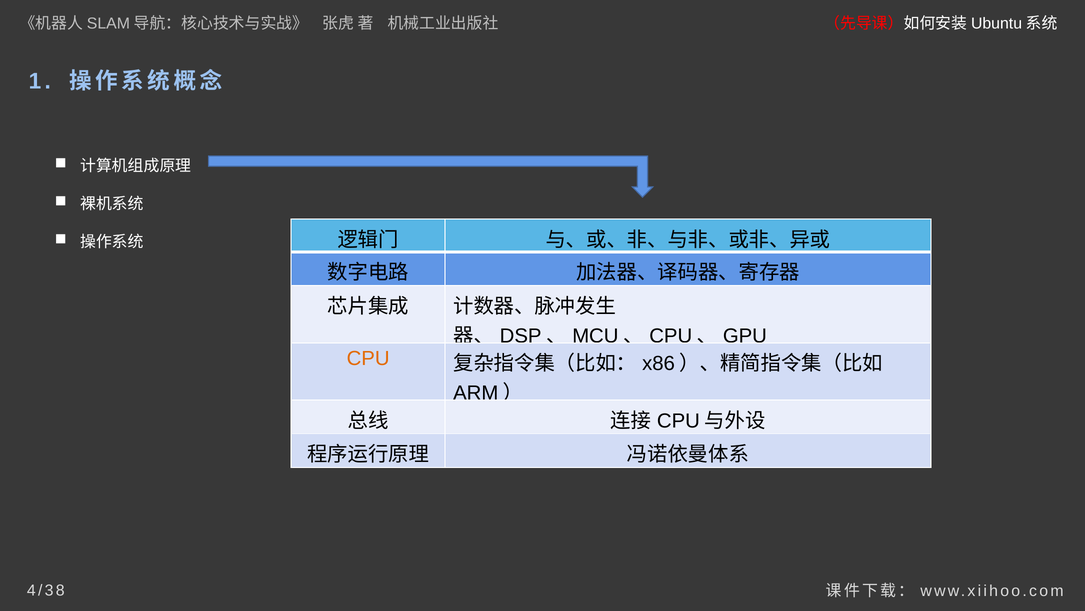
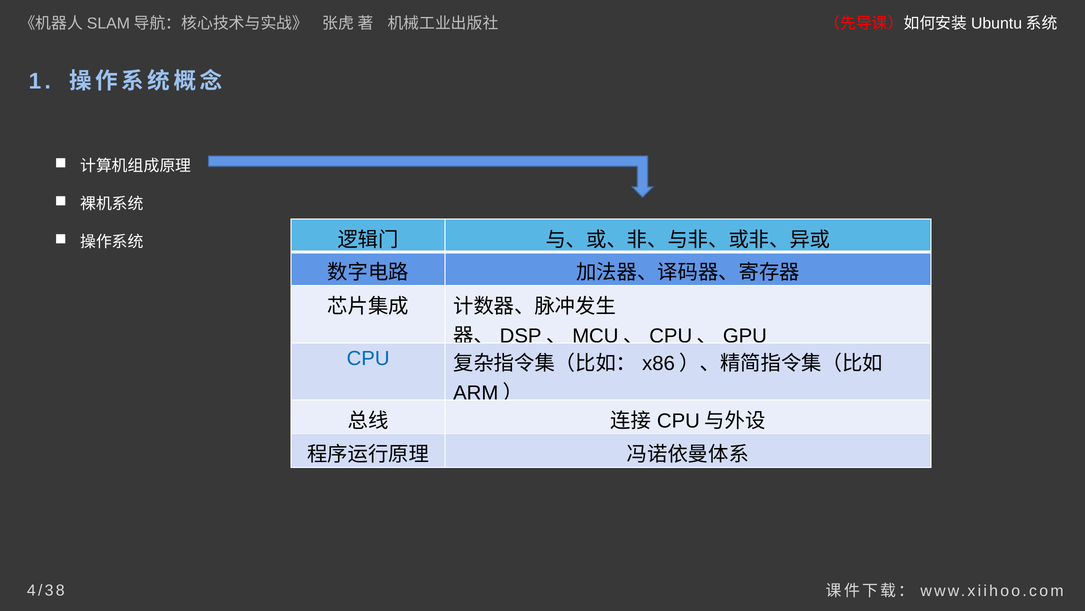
CPU colour: orange -> blue
